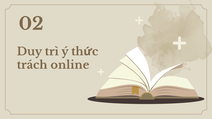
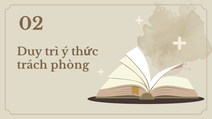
online: online -> phòng
